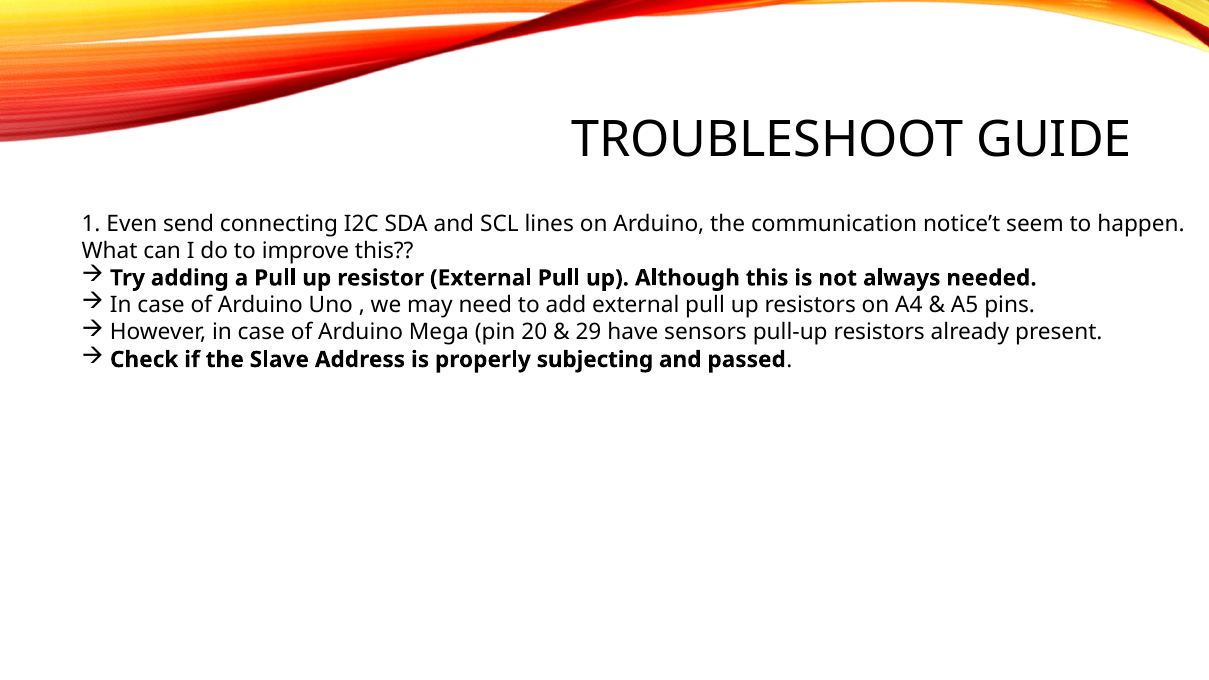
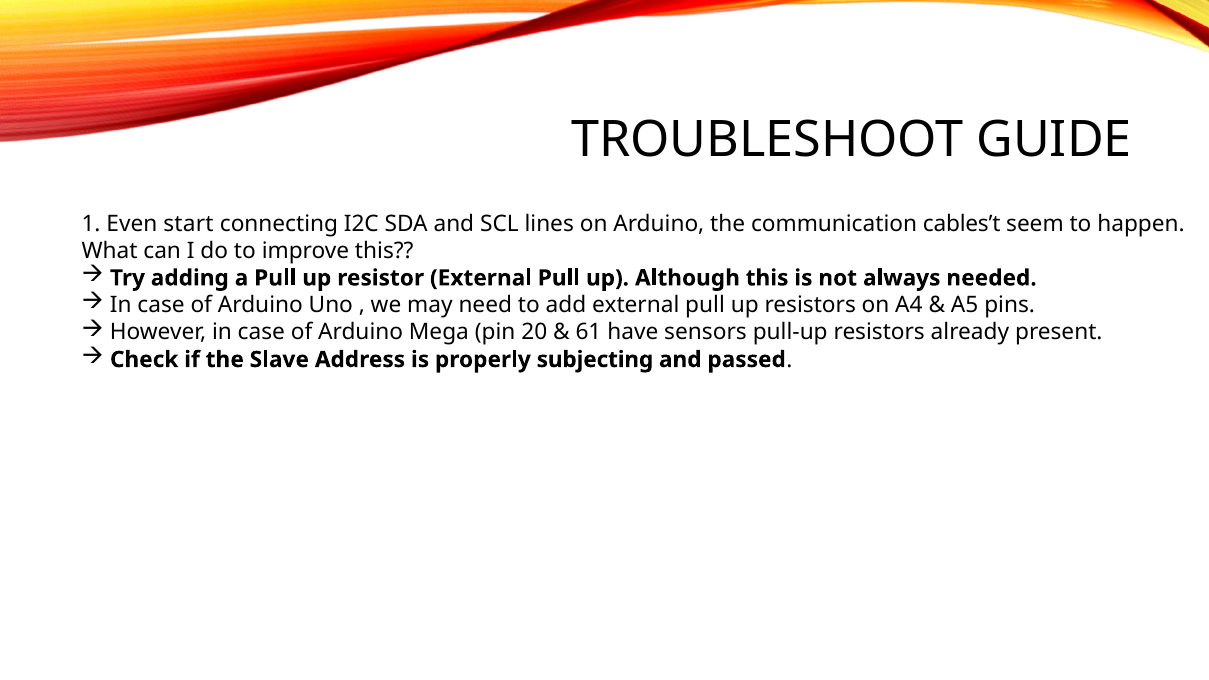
send: send -> start
notice’t: notice’t -> cables’t
29: 29 -> 61
